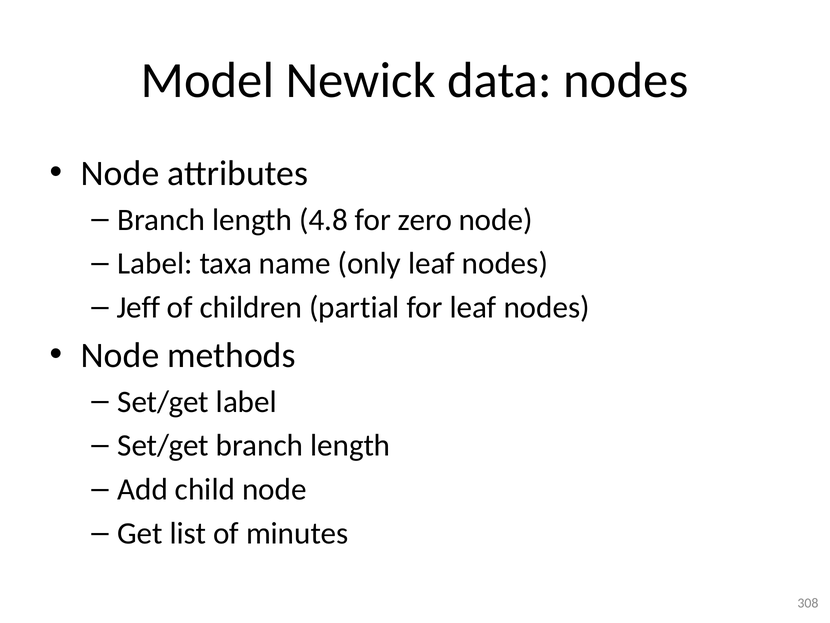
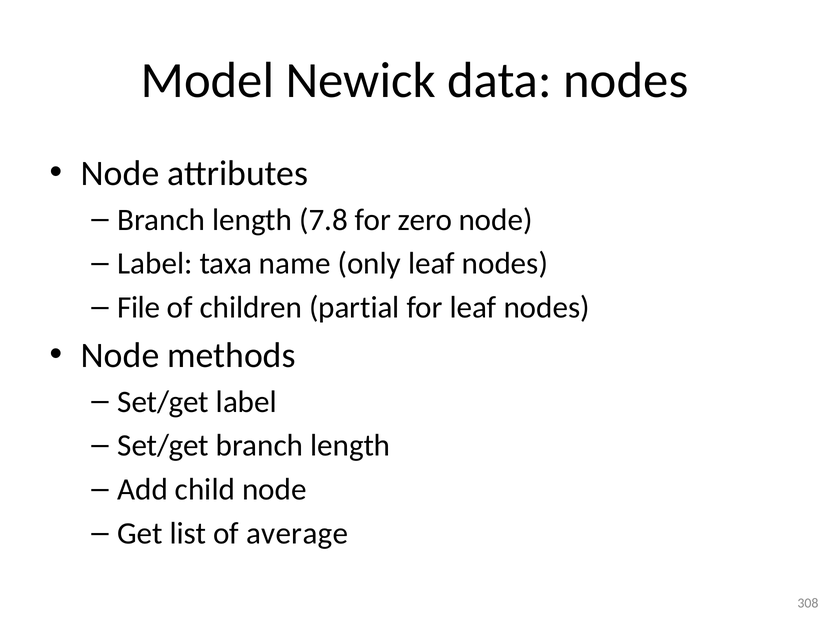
4.8: 4.8 -> 7.8
Jeff: Jeff -> File
minutes: minutes -> average
